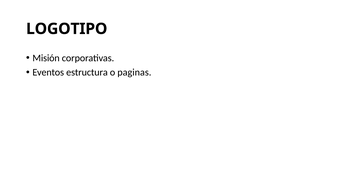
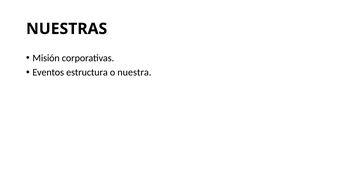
LOGOTIPO: LOGOTIPO -> NUESTRAS
paginas: paginas -> nuestra
